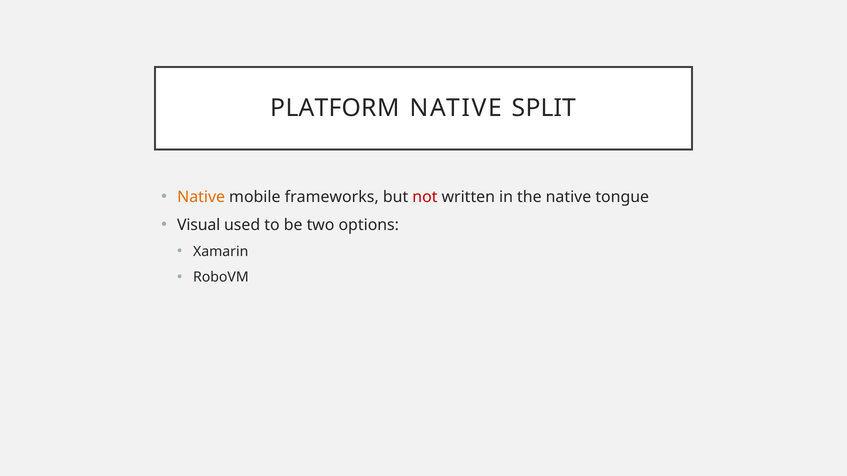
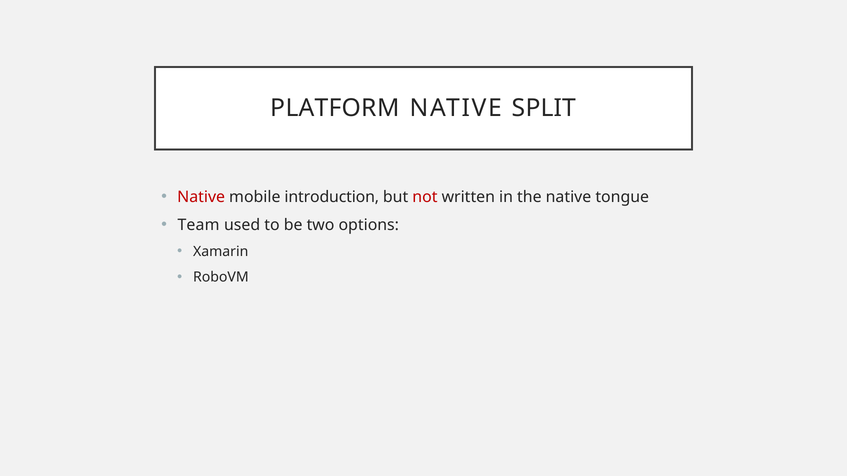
Native at (201, 197) colour: orange -> red
frameworks: frameworks -> introduction
Visual: Visual -> Team
